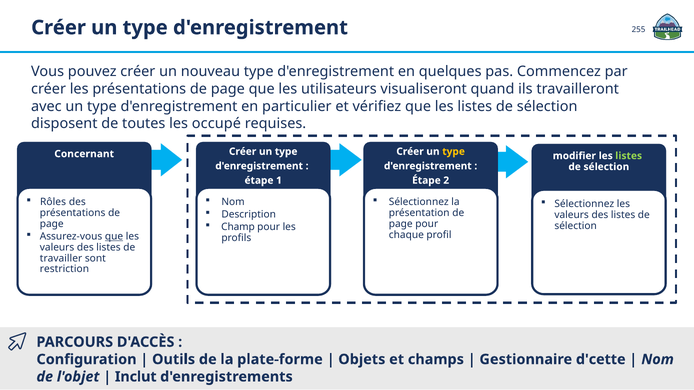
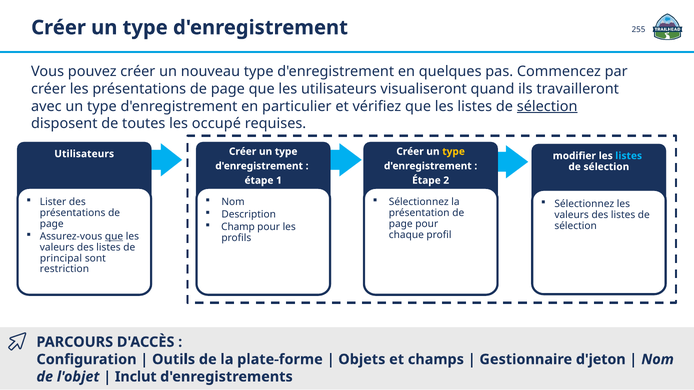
sélection at (547, 106) underline: none -> present
Concernant at (84, 154): Concernant -> Utilisateurs
listes at (629, 156) colour: light green -> light blue
Rôles: Rôles -> Lister
travailler: travailler -> principal
d'cette: d'cette -> d'jeton
